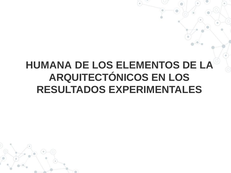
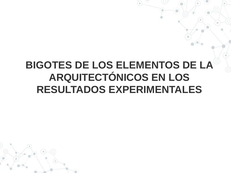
HUMANA: HUMANA -> BIGOTES
